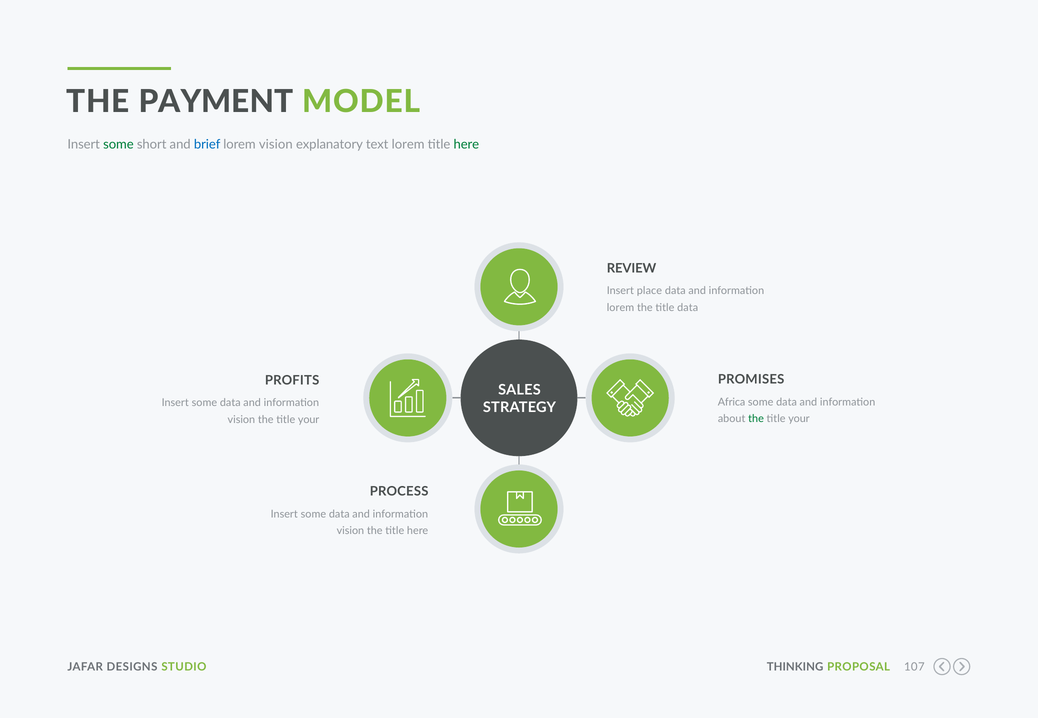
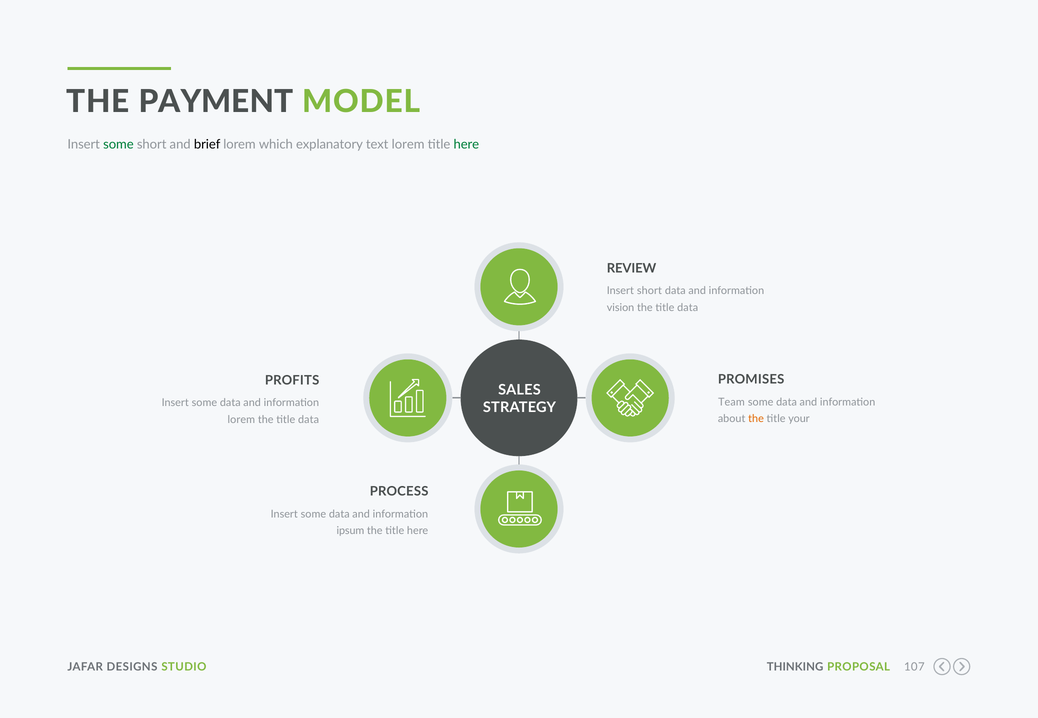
brief colour: blue -> black
lorem vision: vision -> which
Insert place: place -> short
lorem at (620, 308): lorem -> vision
Africa: Africa -> Team
the at (756, 419) colour: green -> orange
vision at (241, 420): vision -> lorem
your at (309, 420): your -> data
vision at (350, 531): vision -> ipsum
